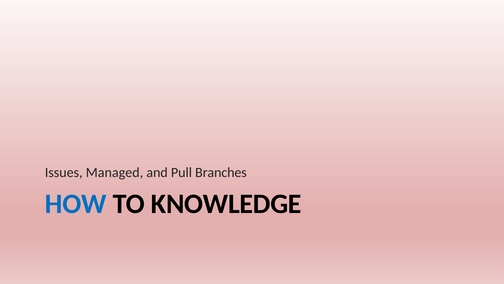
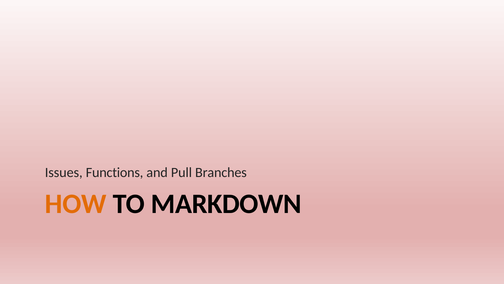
Managed: Managed -> Functions
HOW colour: blue -> orange
KNOWLEDGE: KNOWLEDGE -> MARKDOWN
